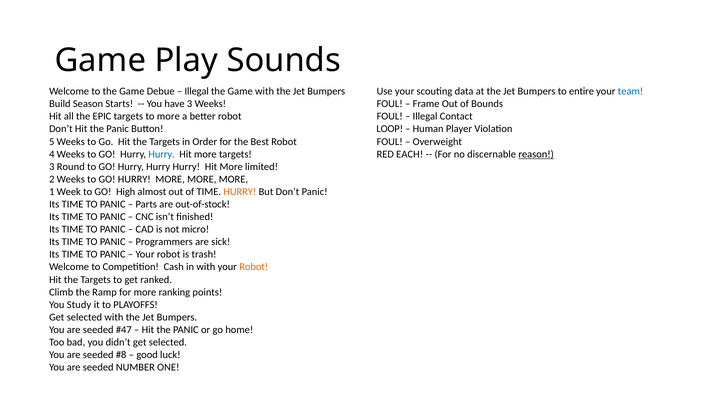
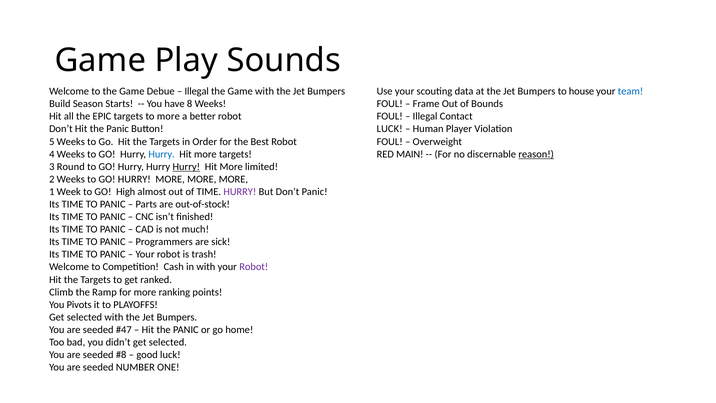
entire: entire -> house
have 3: 3 -> 8
LOOP at (390, 129): LOOP -> LUCK
EACH: EACH -> MAIN
Hurry at (186, 167) underline: none -> present
HURRY at (240, 192) colour: orange -> purple
micro: micro -> much
Robot at (254, 267) colour: orange -> purple
Study: Study -> Pivots
